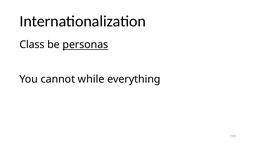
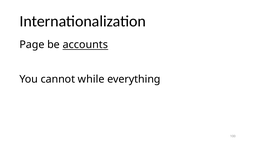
Class: Class -> Page
personas: personas -> accounts
